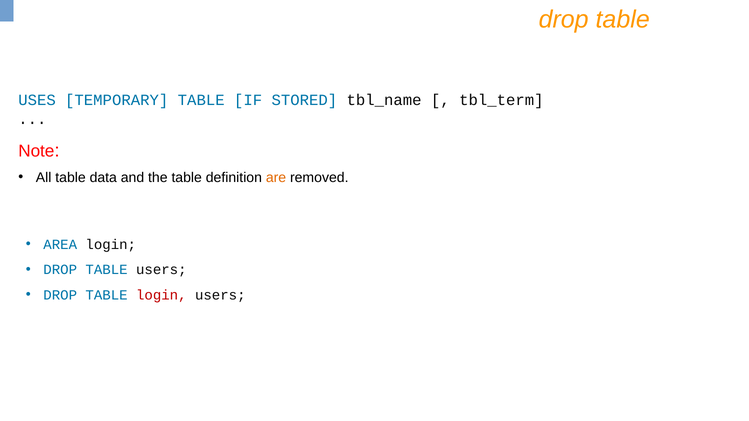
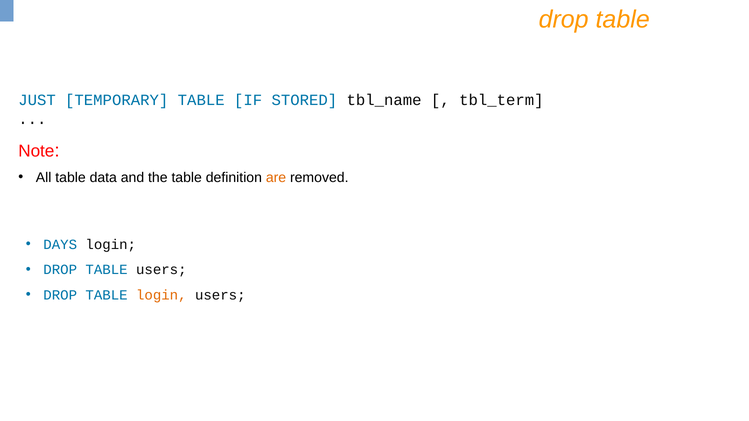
USES: USES -> JUST
AREA: AREA -> DAYS
login at (161, 295) colour: red -> orange
